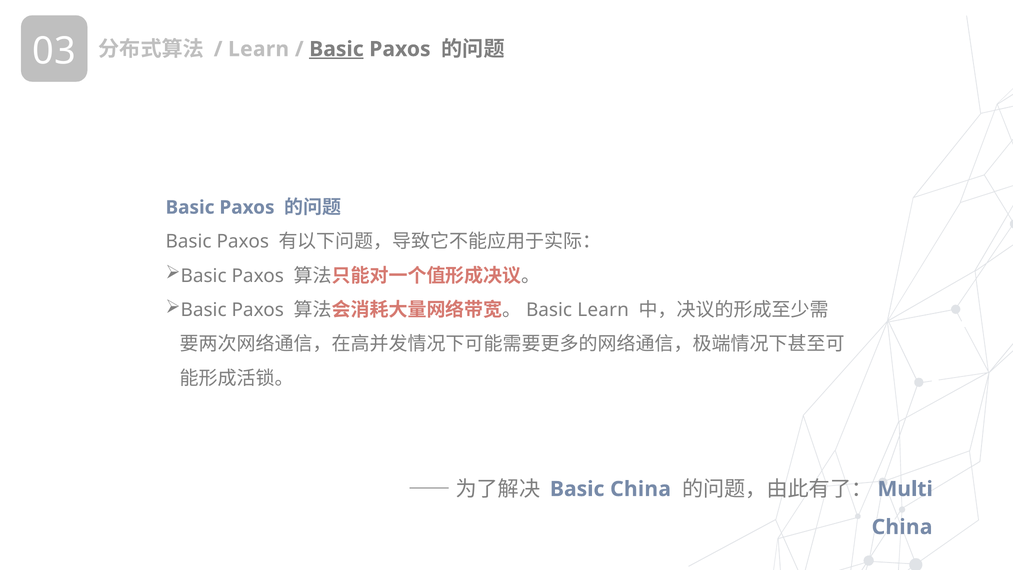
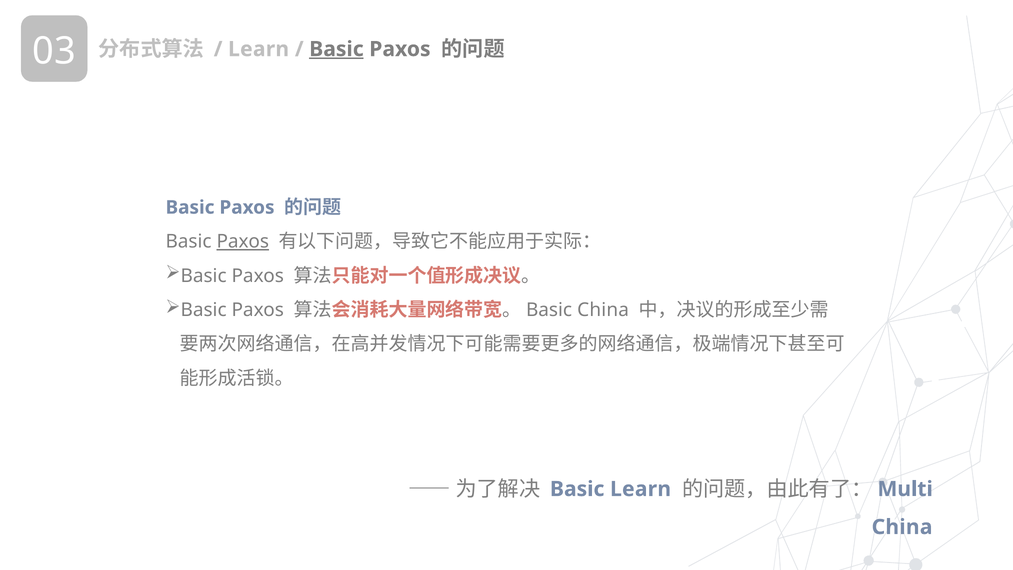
Paxos at (243, 242) underline: none -> present
Learn at (603, 310): Learn -> China
Basic China: China -> Learn
